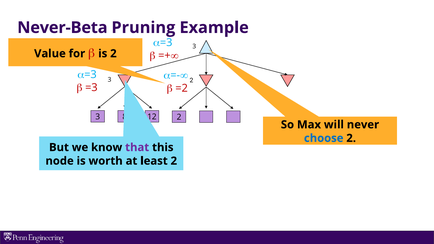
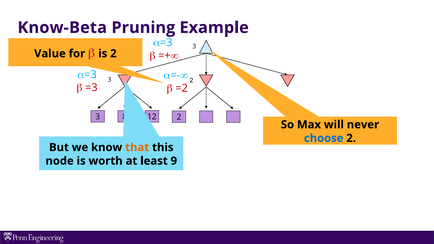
Never-Beta: Never-Beta -> Know-Beta
that colour: purple -> orange
least 2: 2 -> 9
